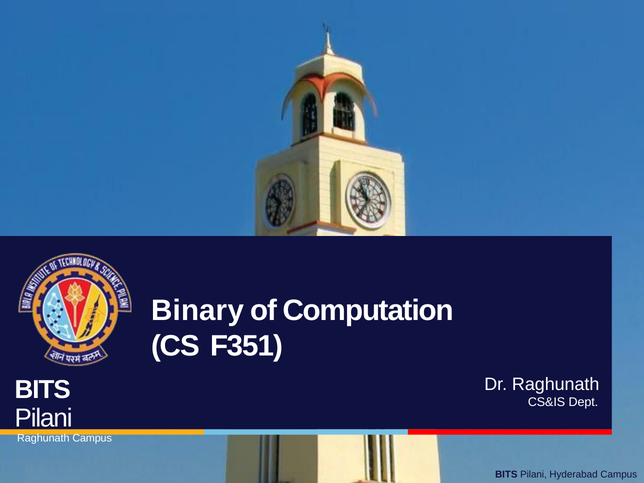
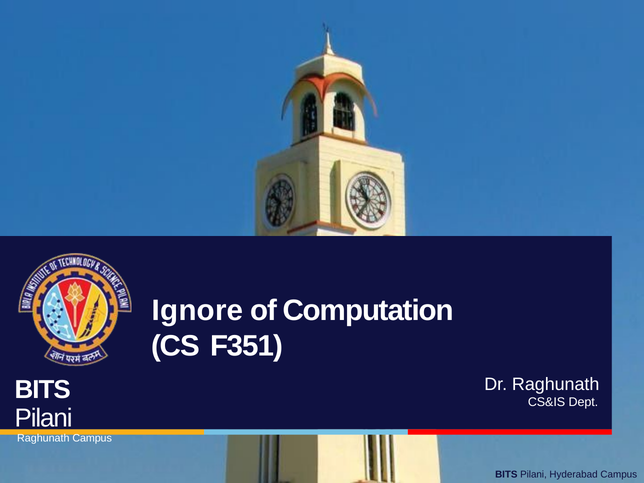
Binary: Binary -> Ignore
